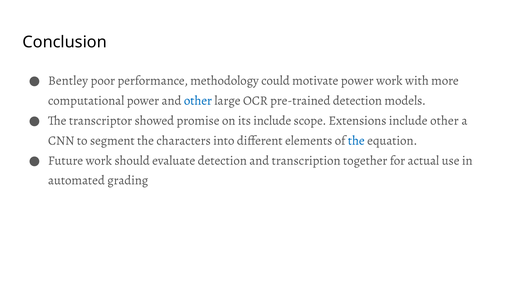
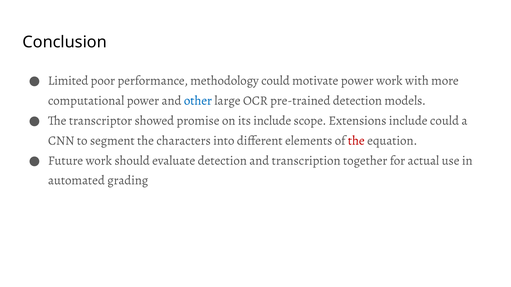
Bentley: Bentley -> Limited
include other: other -> could
the at (356, 141) colour: blue -> red
